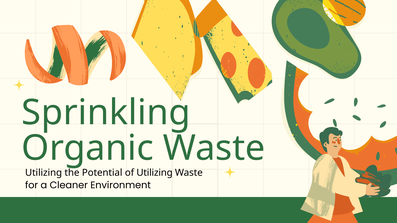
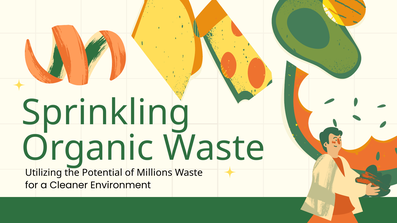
Utilizing at (155, 173): Utilizing -> Millions
